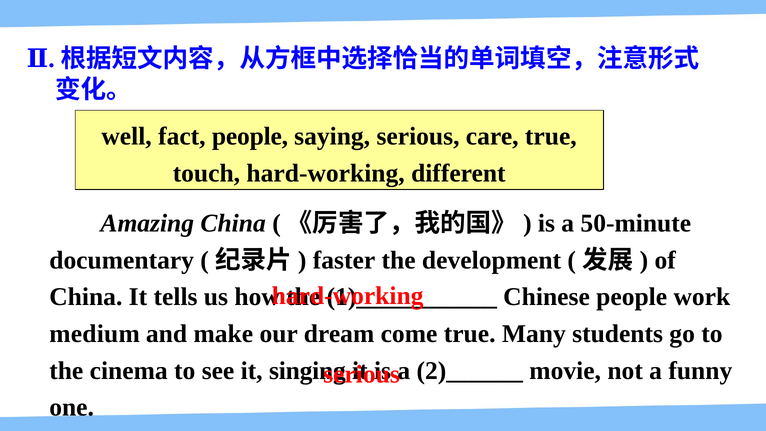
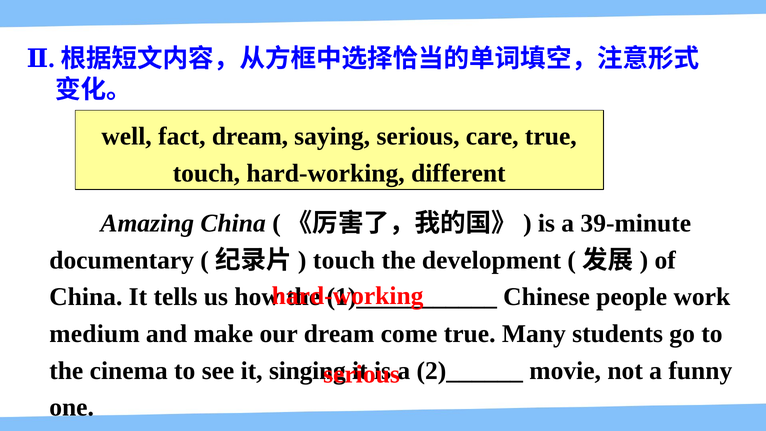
fact people: people -> dream
50-minute: 50-minute -> 39-minute
faster at (344, 260): faster -> touch
